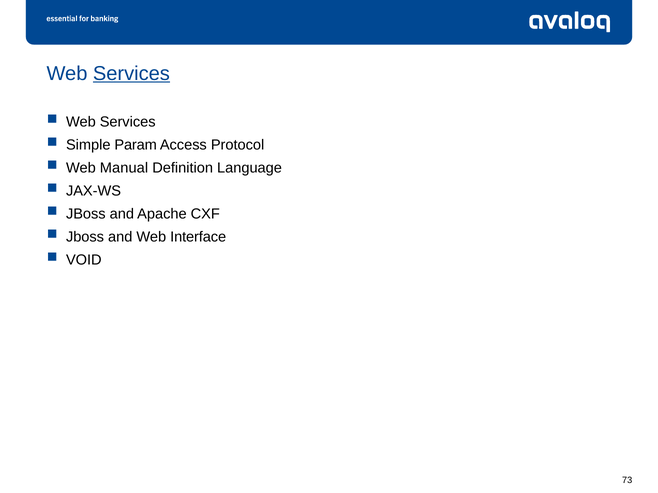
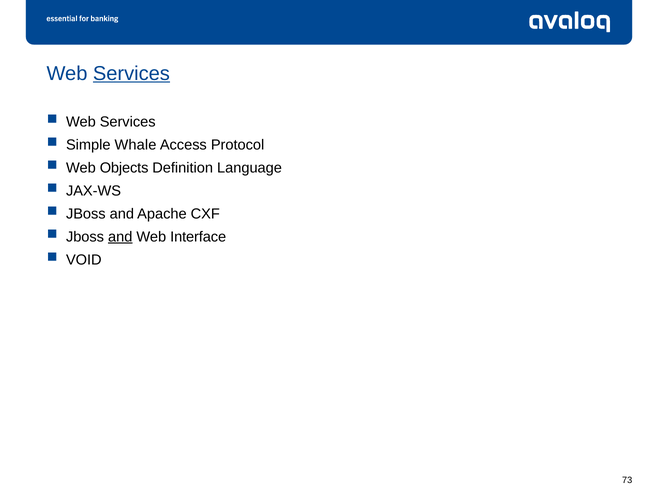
Param: Param -> Whale
Manual: Manual -> Objects
and at (120, 237) underline: none -> present
